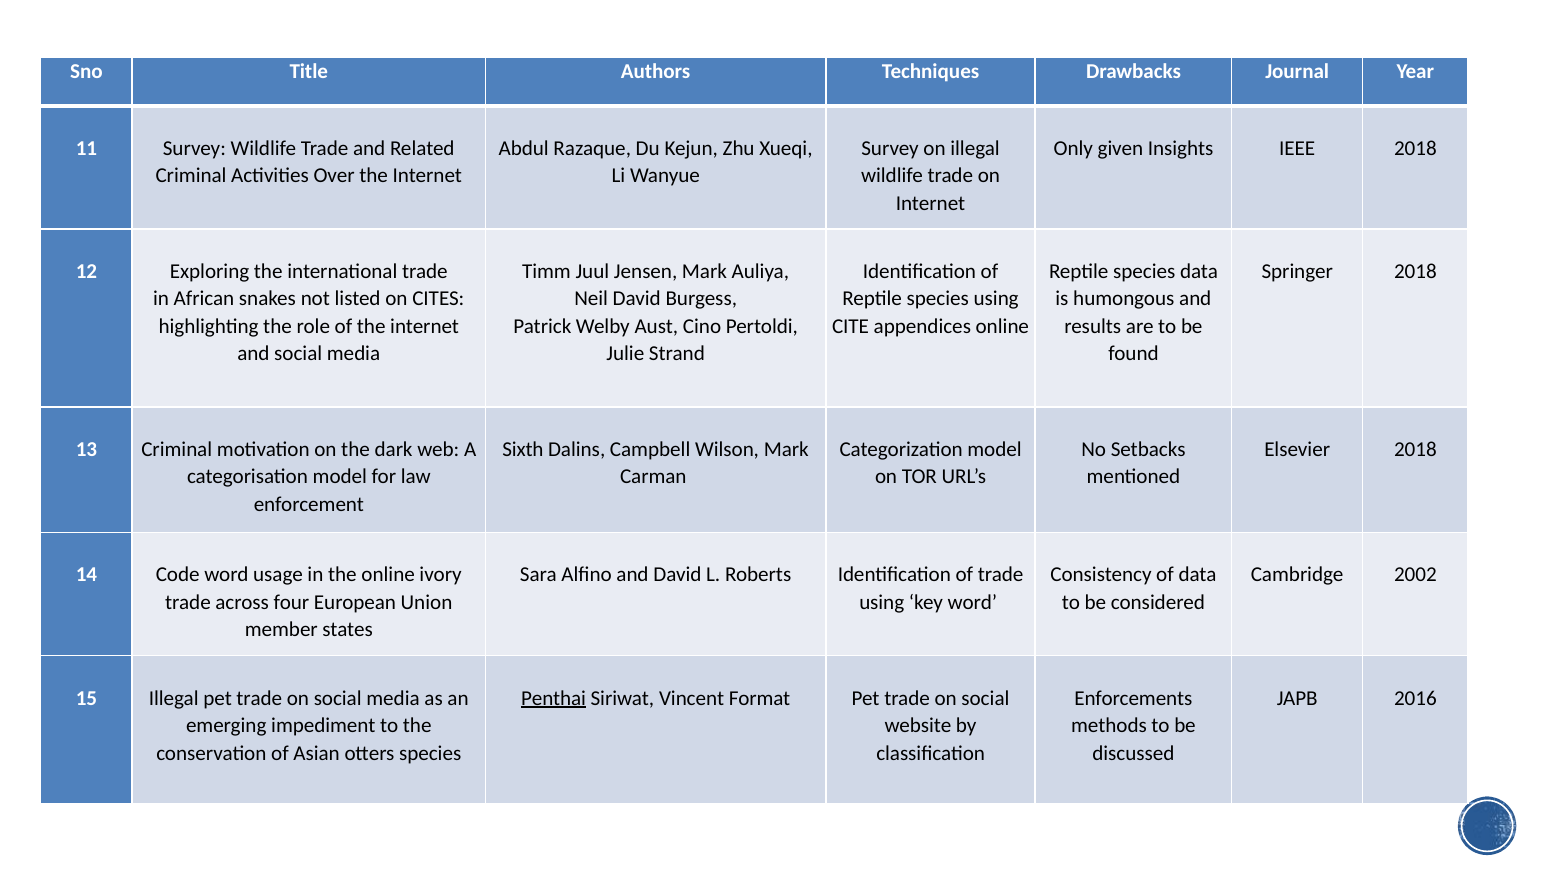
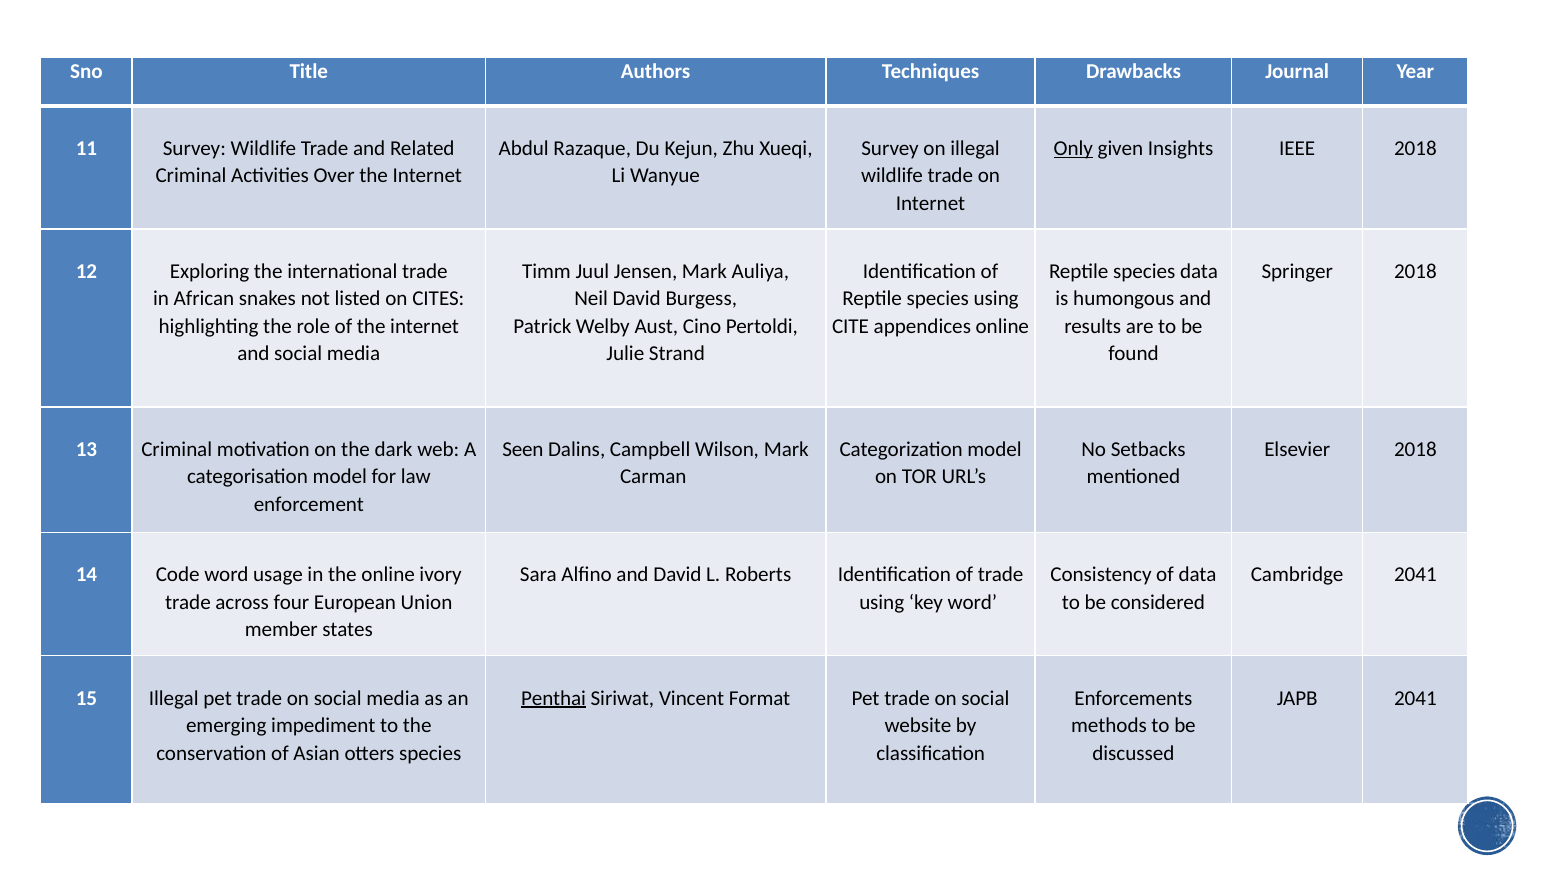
Only underline: none -> present
Sixth: Sixth -> Seen
Cambridge 2002: 2002 -> 2041
JAPB 2016: 2016 -> 2041
